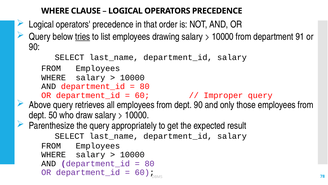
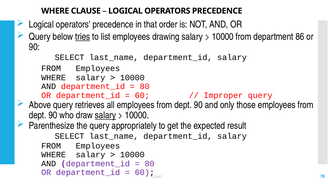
91: 91 -> 86
50 at (53, 115): 50 -> 90
salary at (105, 115) underline: none -> present
